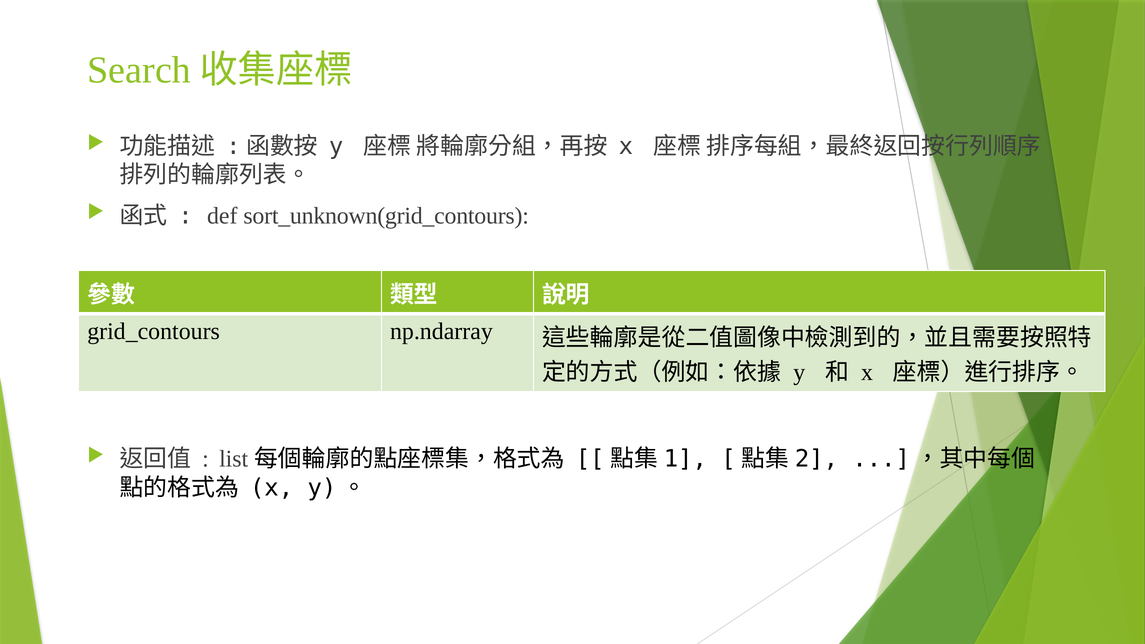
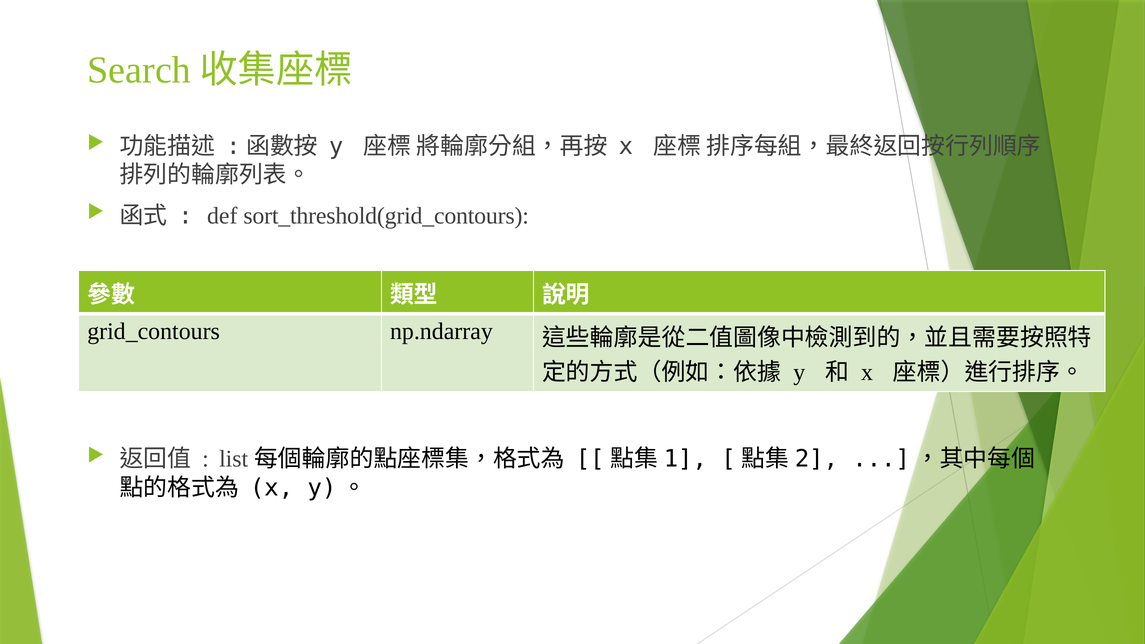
sort_unknown(grid_contours: sort_unknown(grid_contours -> sort_threshold(grid_contours
